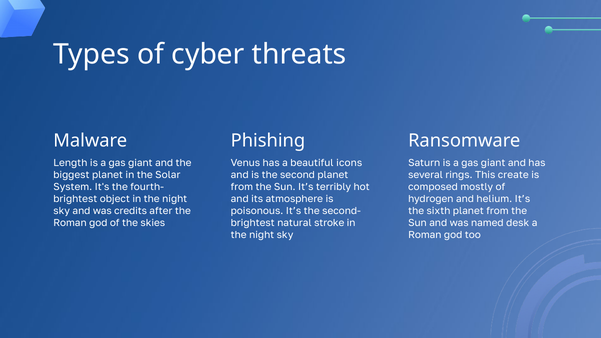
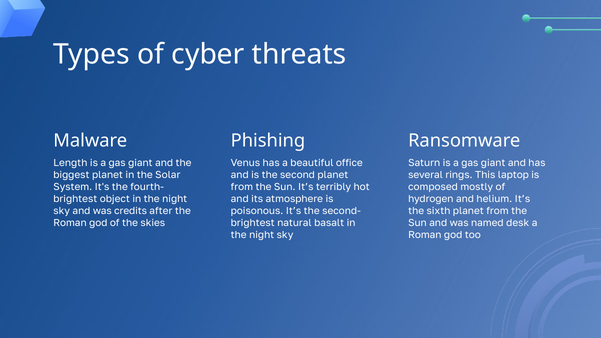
icons: icons -> office
create: create -> laptop
stroke: stroke -> basalt
